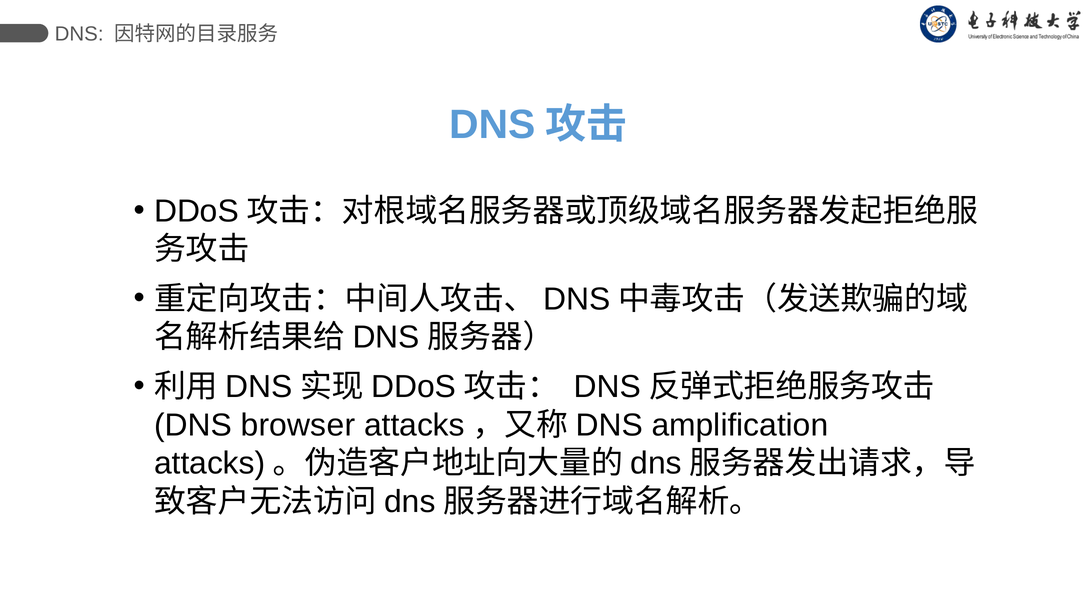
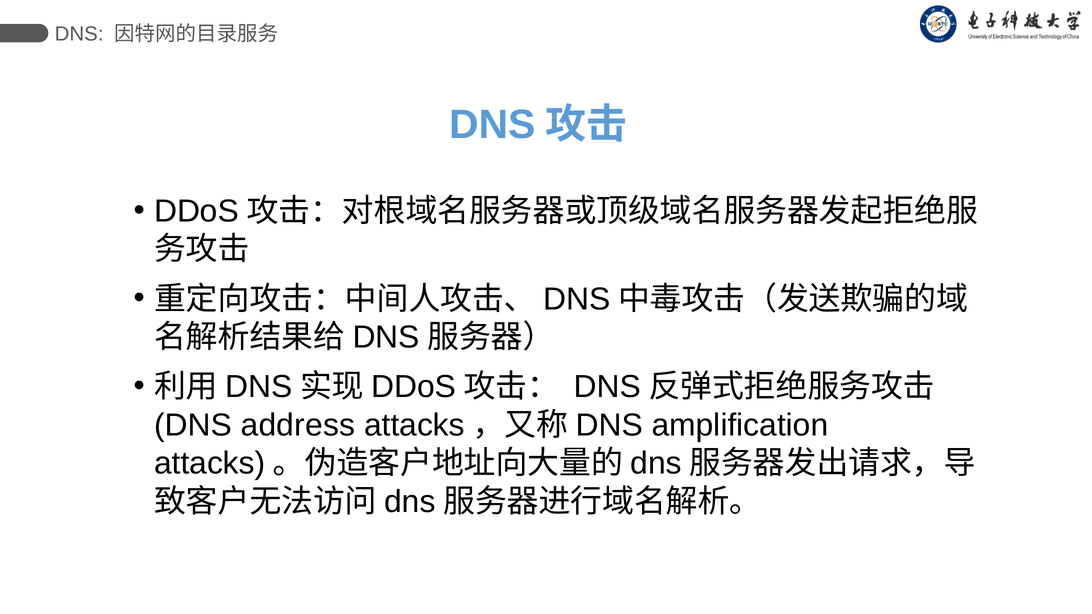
browser: browser -> address
